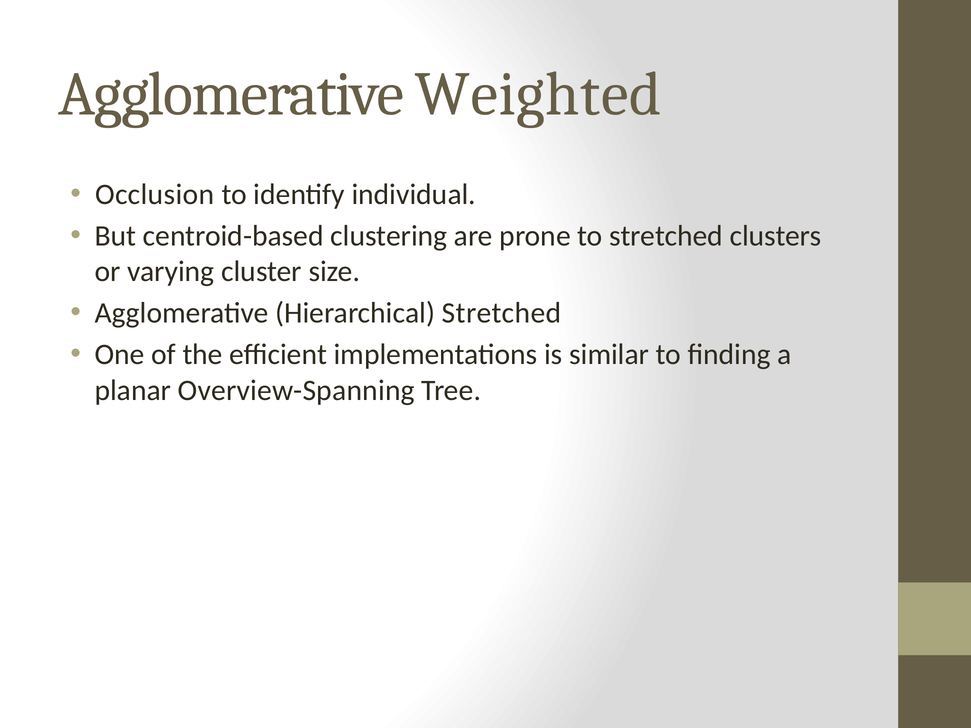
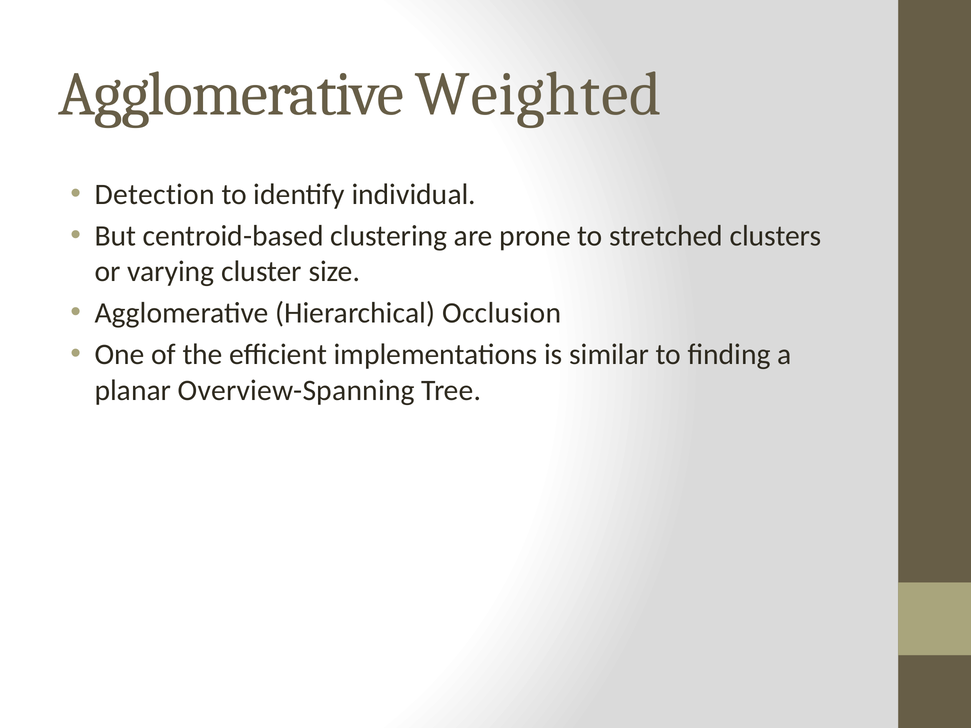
Occlusion: Occlusion -> Detection
Hierarchical Stretched: Stretched -> Occlusion
